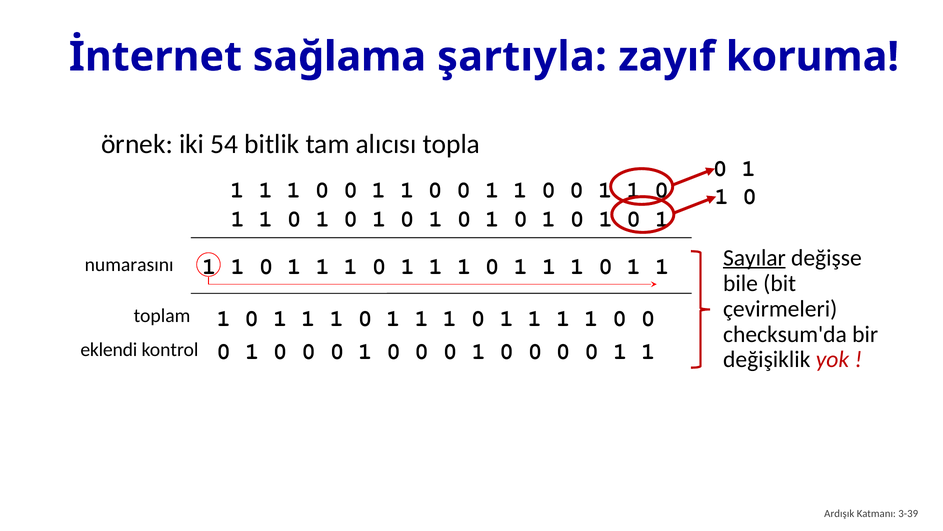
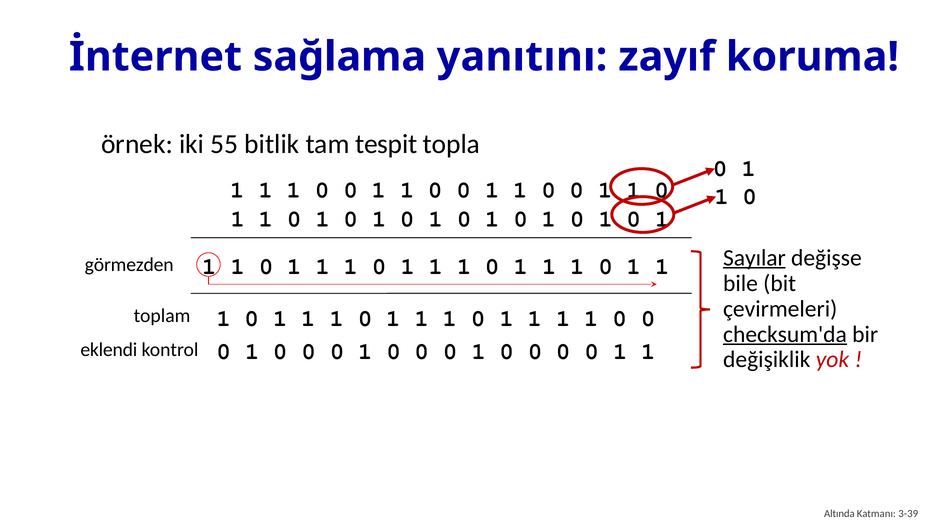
şartıyla: şartıyla -> yanıtını
54: 54 -> 55
alıcısı: alıcısı -> tespit
numarasını: numarasını -> görmezden
checksum'da underline: none -> present
Ardışık: Ardışık -> Altında
